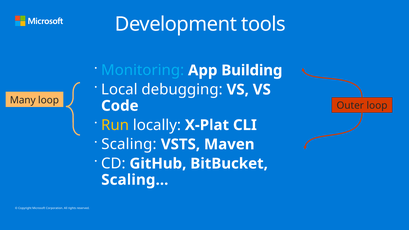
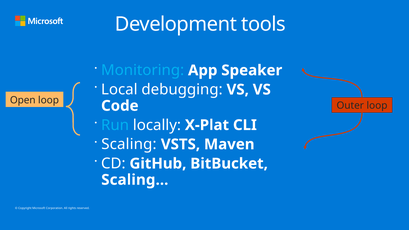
Building: Building -> Speaker
Many: Many -> Open
Run colour: yellow -> light blue
